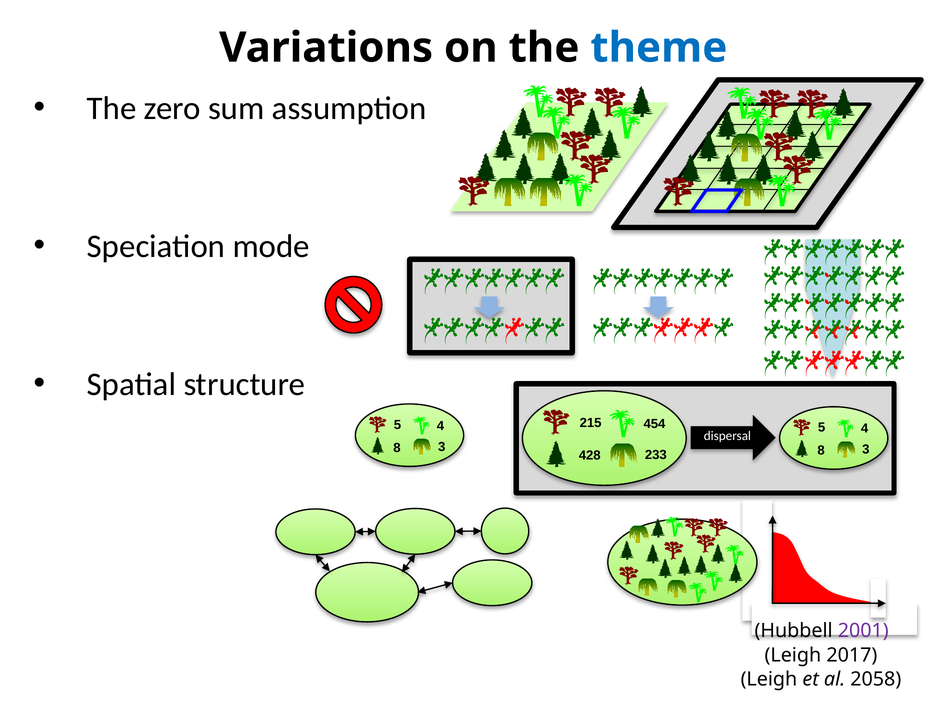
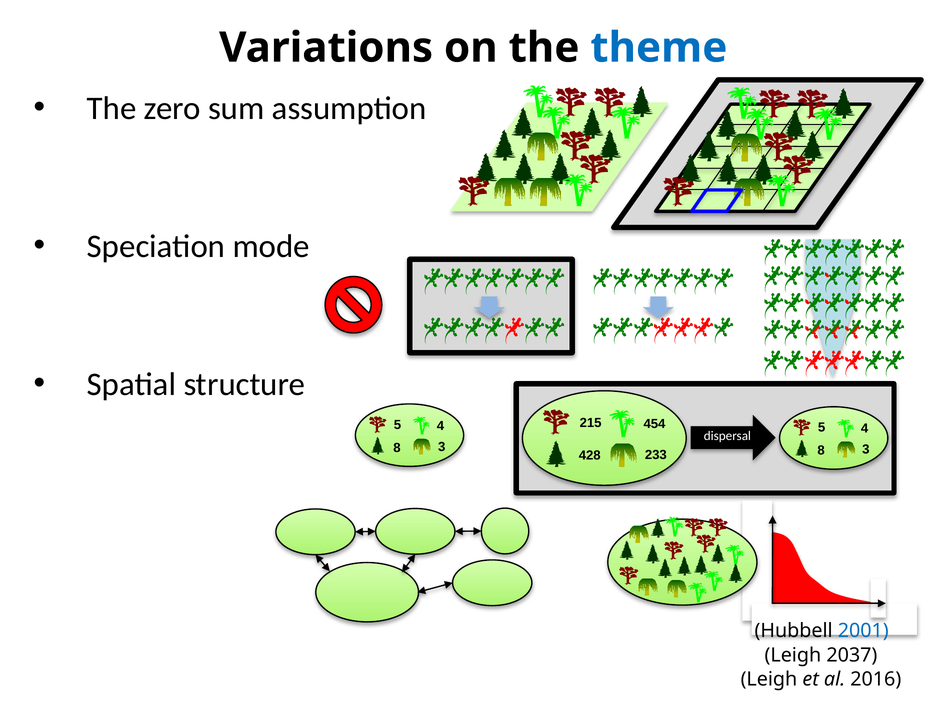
2001 colour: purple -> blue
2017: 2017 -> 2037
2058: 2058 -> 2016
